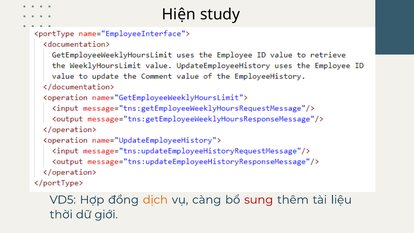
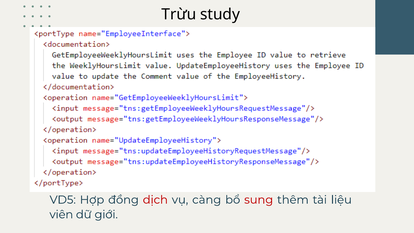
Hiện: Hiện -> Trừu
dịch colour: orange -> red
thời: thời -> viên
